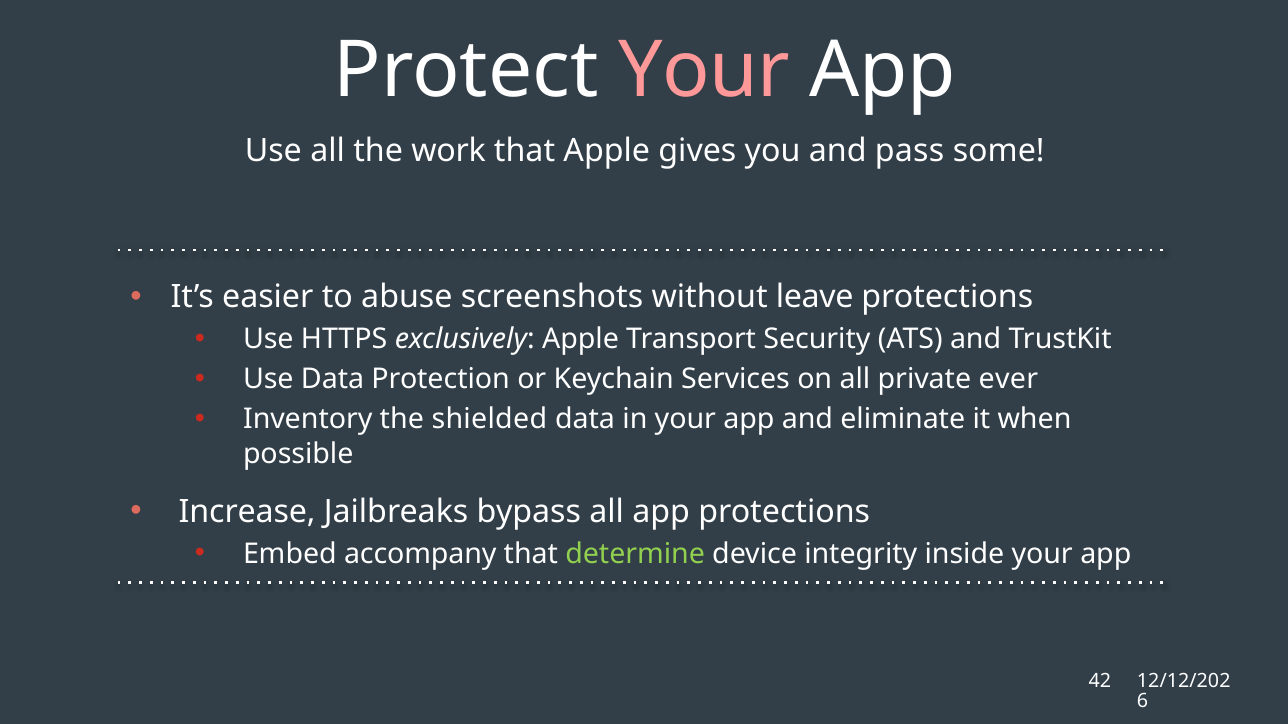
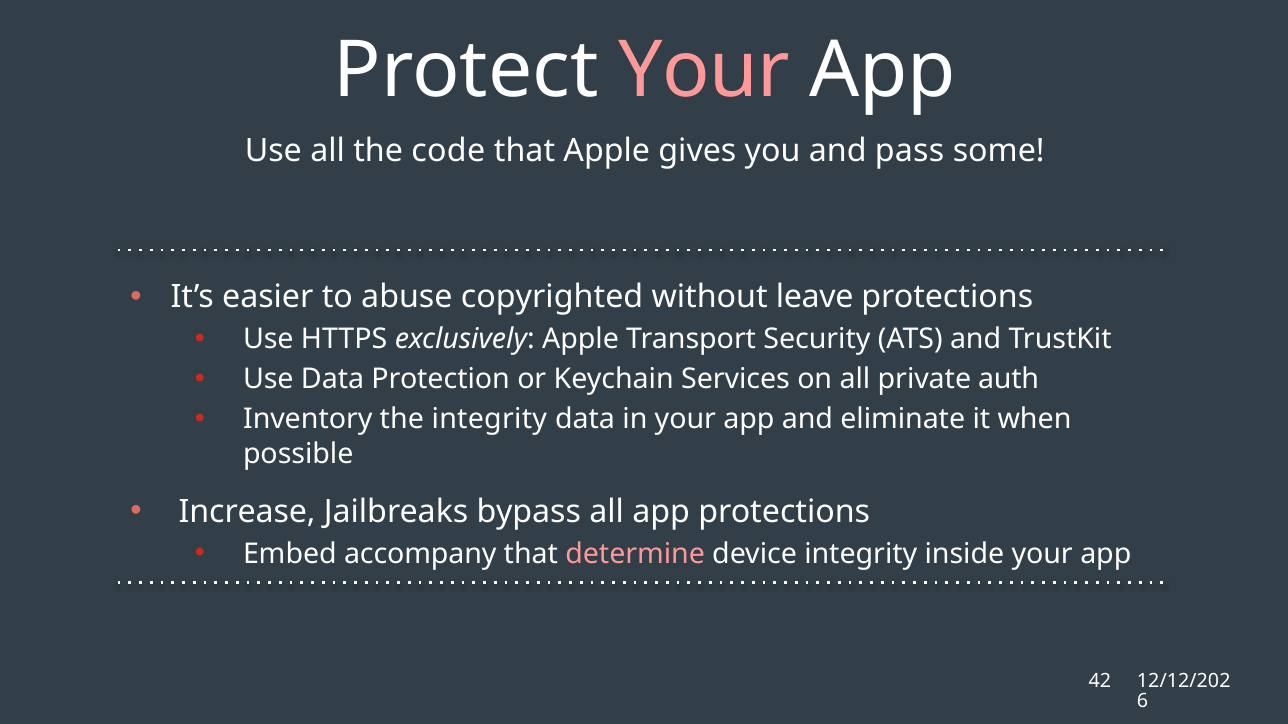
work: work -> code
screenshots: screenshots -> copyrighted
ever: ever -> auth
the shielded: shielded -> integrity
determine colour: light green -> pink
